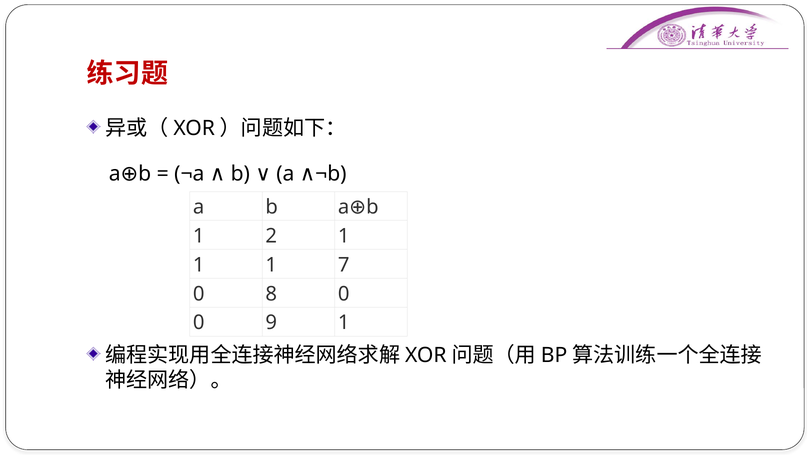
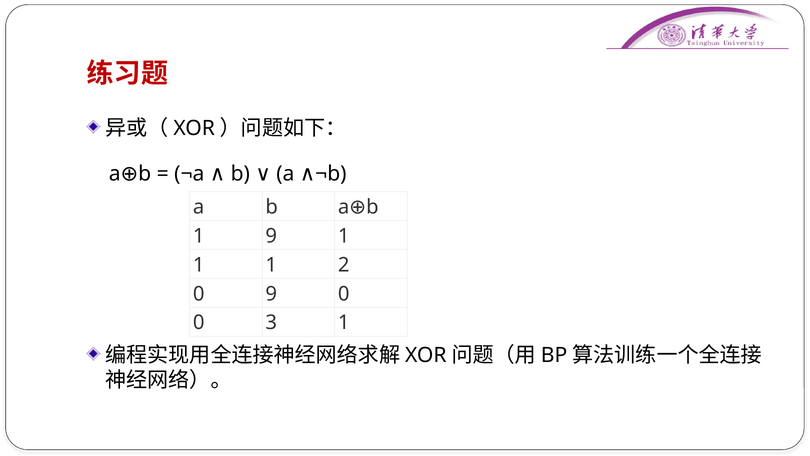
1 2: 2 -> 9
7: 7 -> 2
0 8: 8 -> 9
9: 9 -> 3
